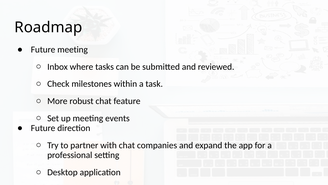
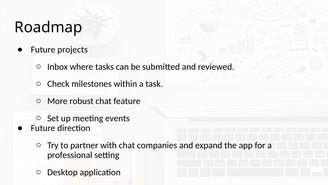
Future meeting: meeting -> projects
